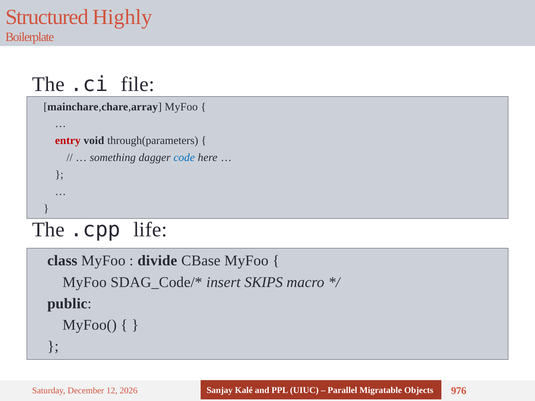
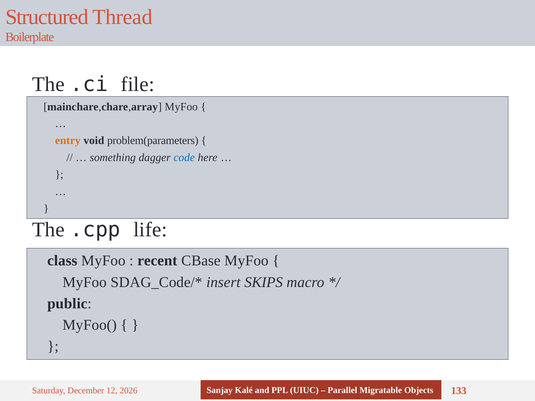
Highly: Highly -> Thread
entry colour: red -> orange
through(parameters: through(parameters -> problem(parameters
divide: divide -> recent
976: 976 -> 133
